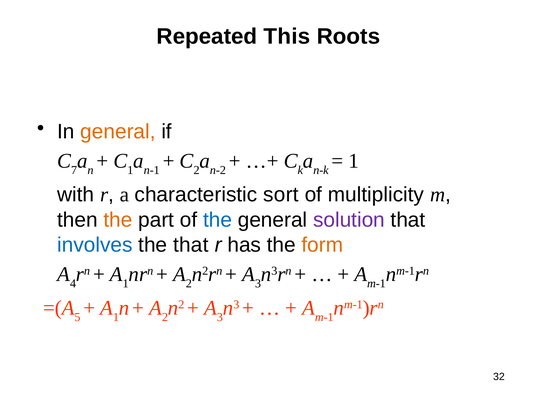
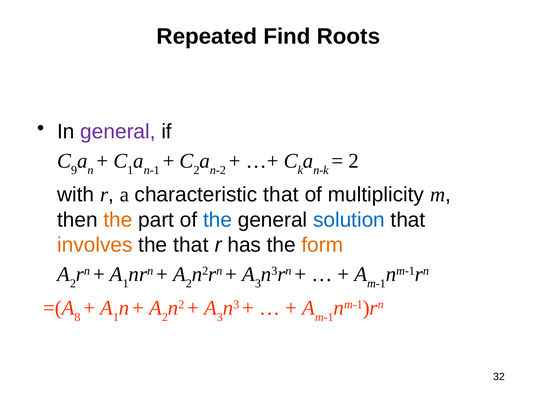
This: This -> Find
general at (118, 132) colour: orange -> purple
7: 7 -> 9
1 at (354, 161): 1 -> 2
characteristic sort: sort -> that
solution colour: purple -> blue
involves colour: blue -> orange
4 at (73, 283): 4 -> 2
5: 5 -> 8
